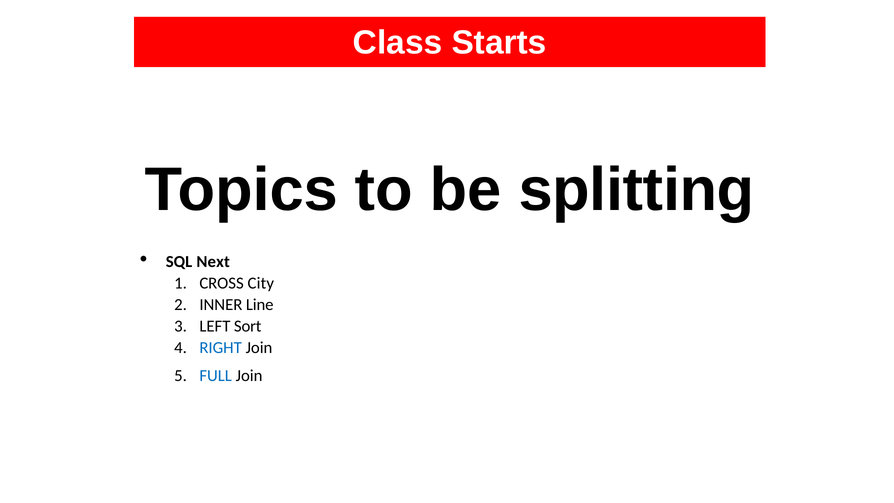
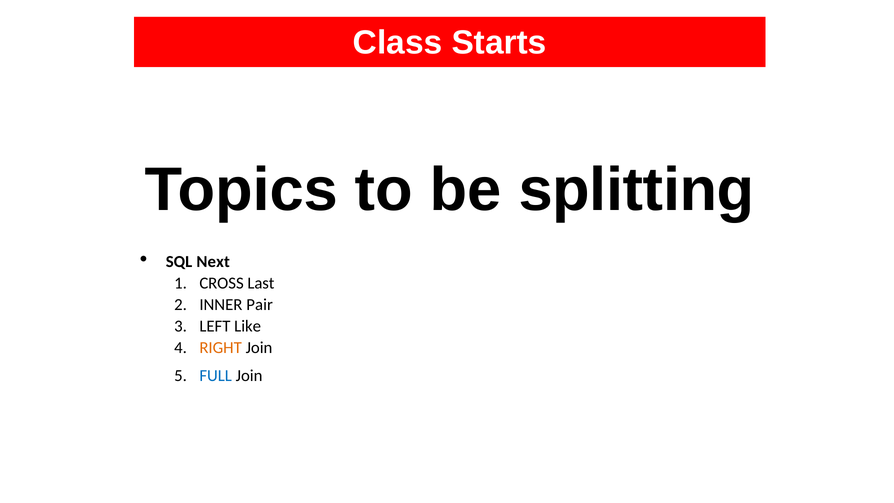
City: City -> Last
Line: Line -> Pair
Sort: Sort -> Like
RIGHT colour: blue -> orange
